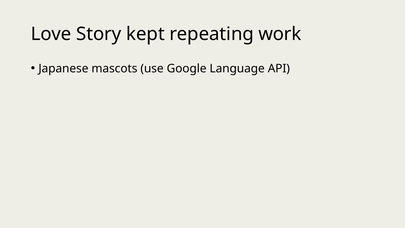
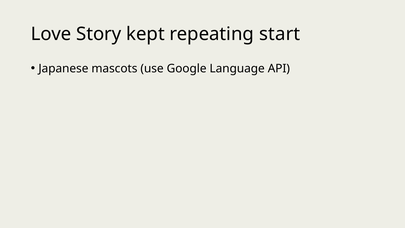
work: work -> start
